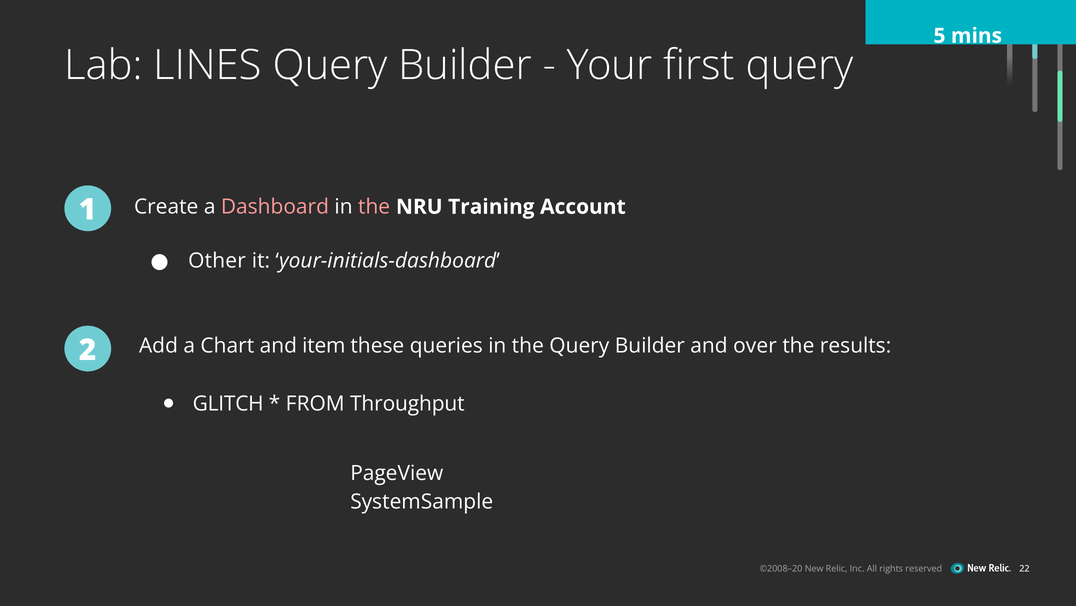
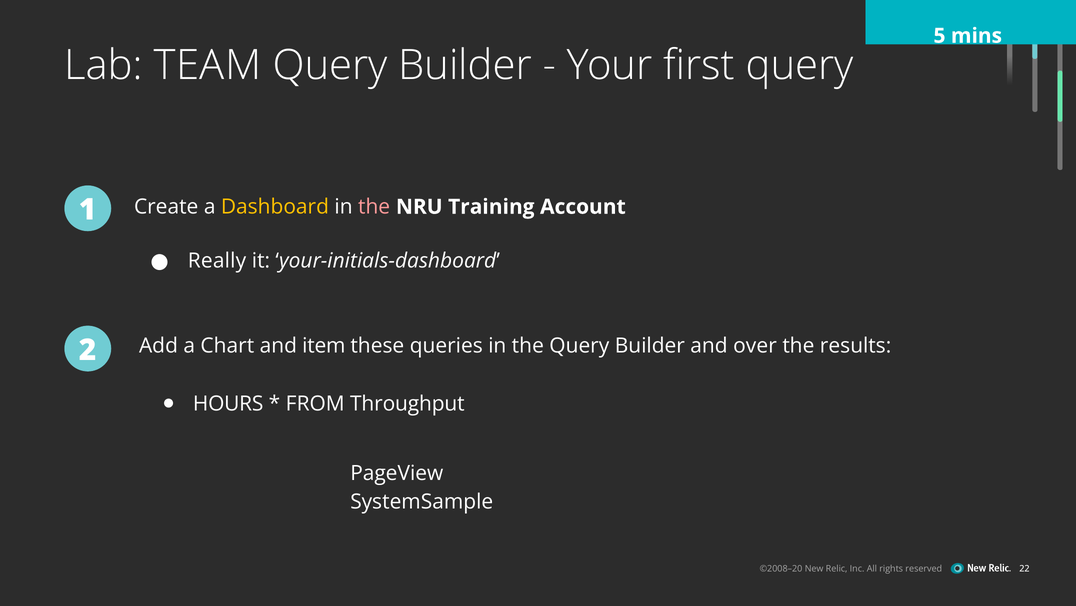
LINES: LINES -> TEAM
Dashboard colour: pink -> yellow
Other: Other -> Really
GLITCH: GLITCH -> HOURS
